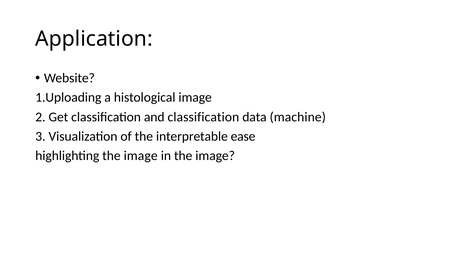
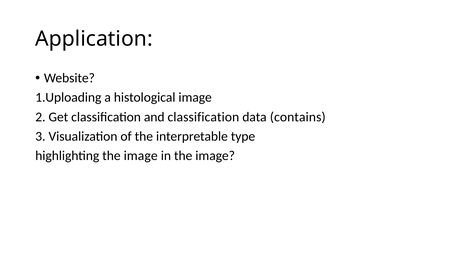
machine: machine -> contains
ease: ease -> type
